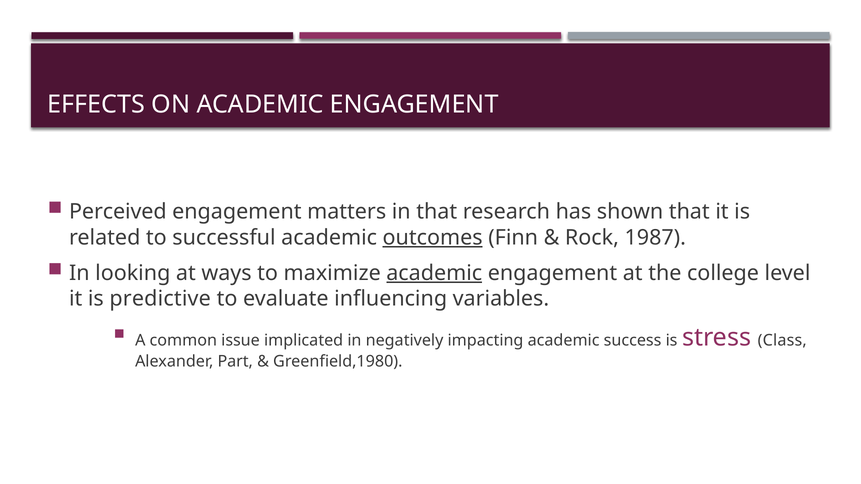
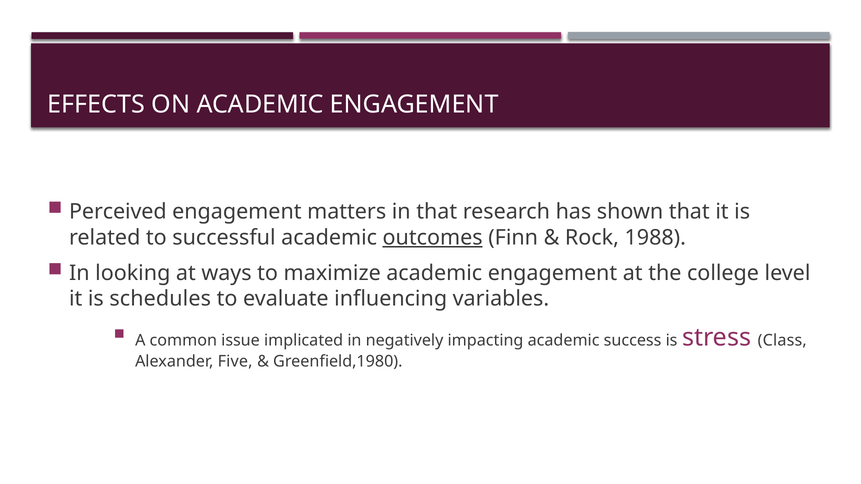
1987: 1987 -> 1988
academic at (434, 273) underline: present -> none
predictive: predictive -> schedules
Part: Part -> Five
